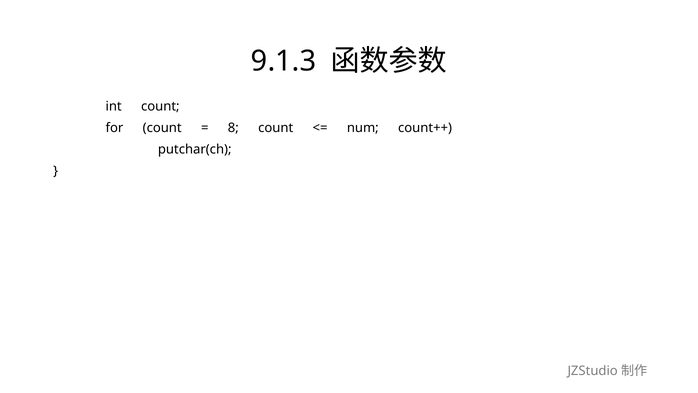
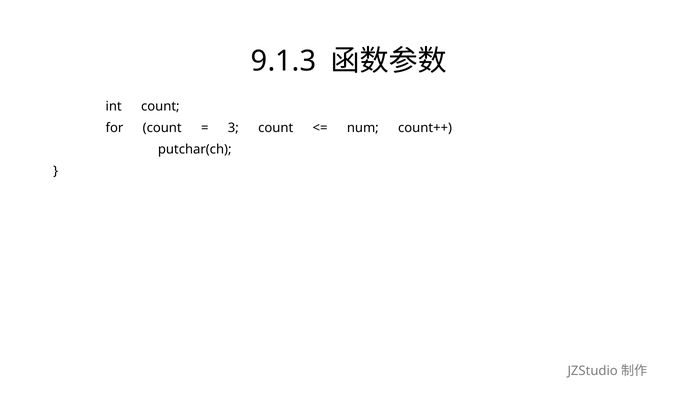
8: 8 -> 3
